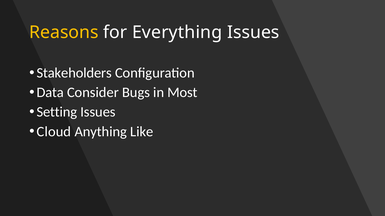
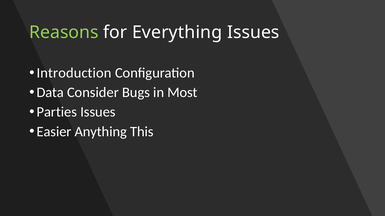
Reasons colour: yellow -> light green
Stakeholders: Stakeholders -> Introduction
Setting: Setting -> Parties
Cloud: Cloud -> Easier
Like: Like -> This
